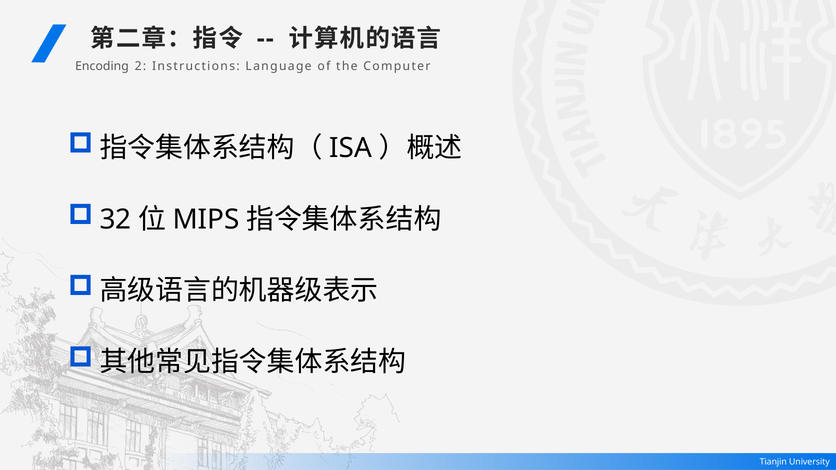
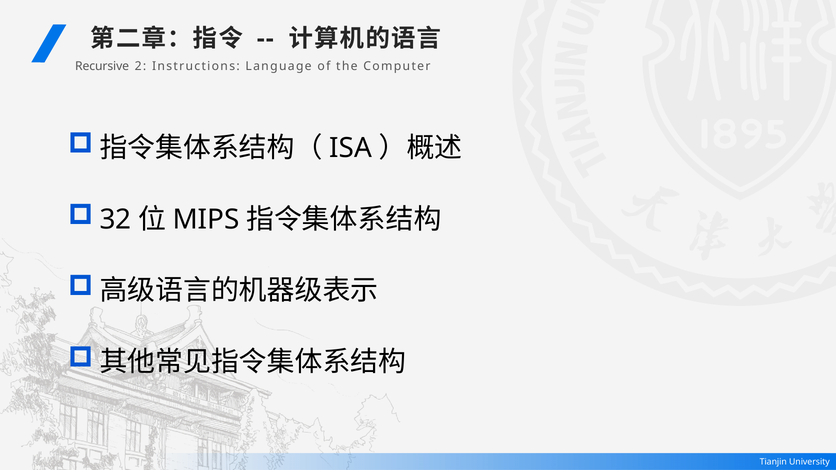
Encoding: Encoding -> Recursive
